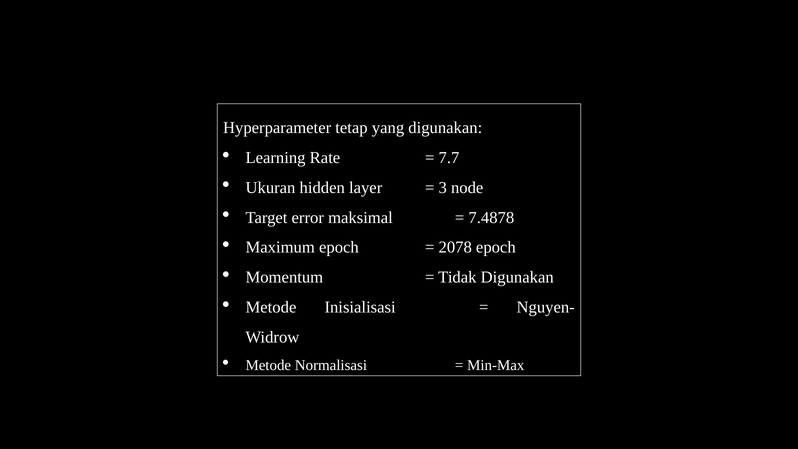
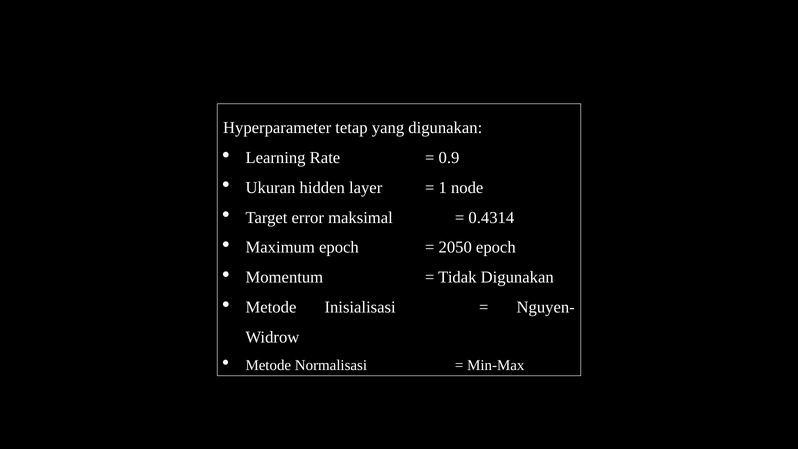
7.7: 7.7 -> 0.9
3: 3 -> 1
7.4878: 7.4878 -> 0.4314
2078: 2078 -> 2050
